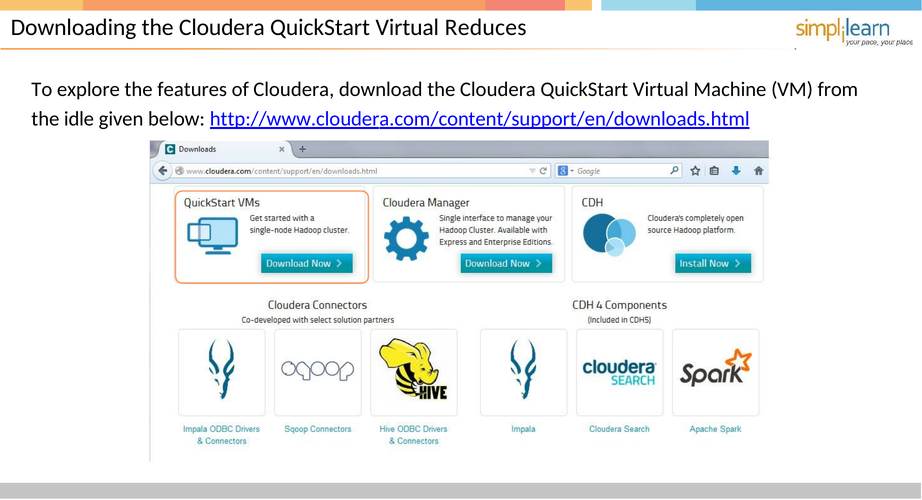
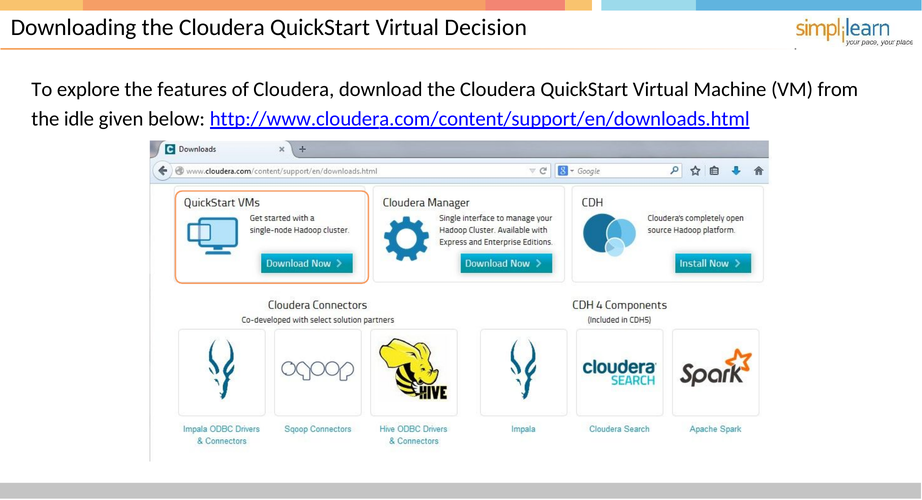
Reduces: Reduces -> Decision
